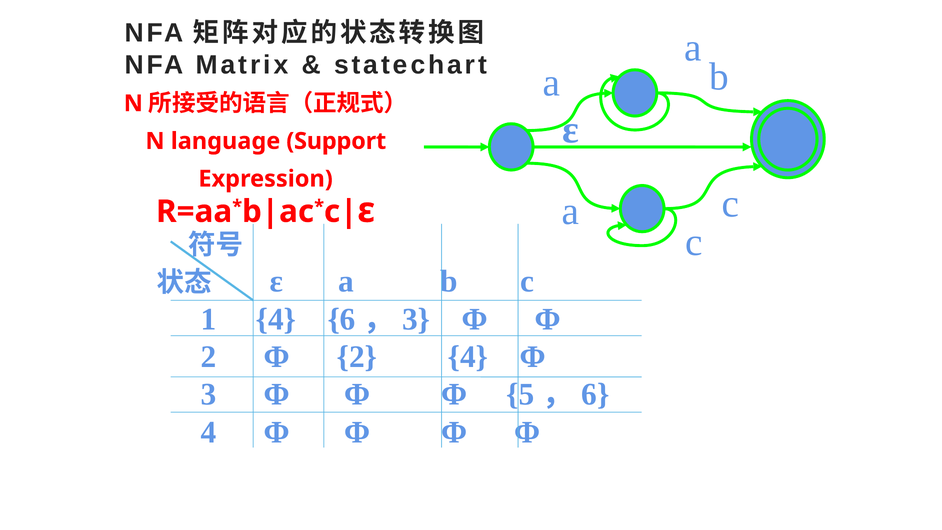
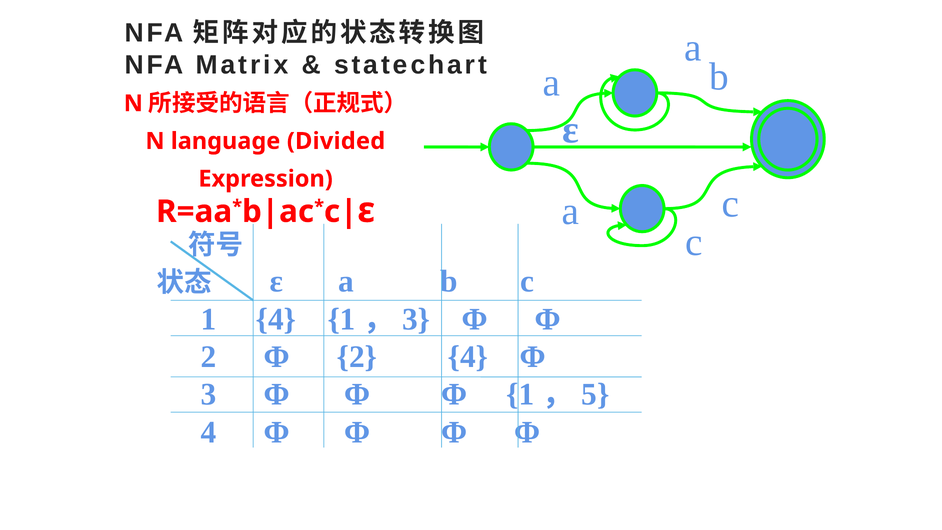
Support: Support -> Divided
4 6: 6 -> 1
Φ 5: 5 -> 1
6 at (595, 395): 6 -> 5
